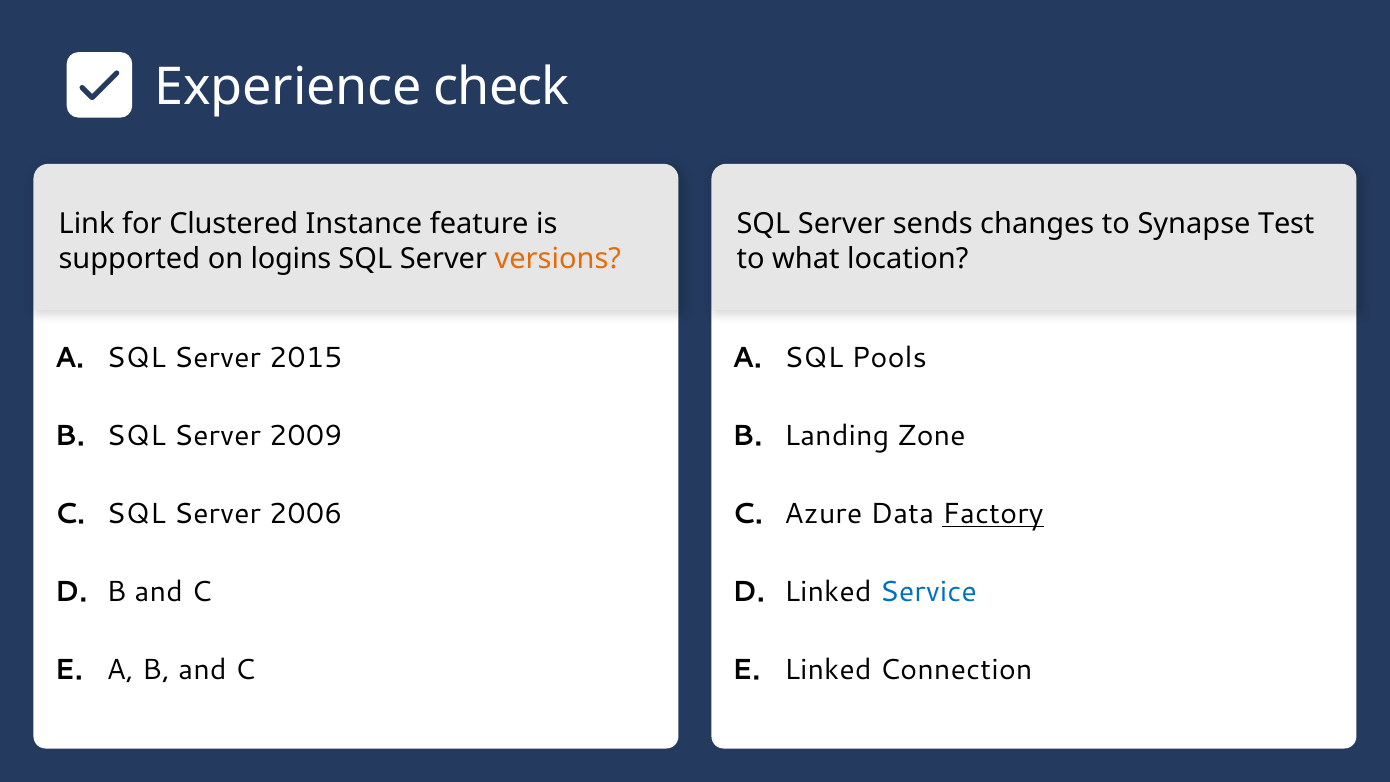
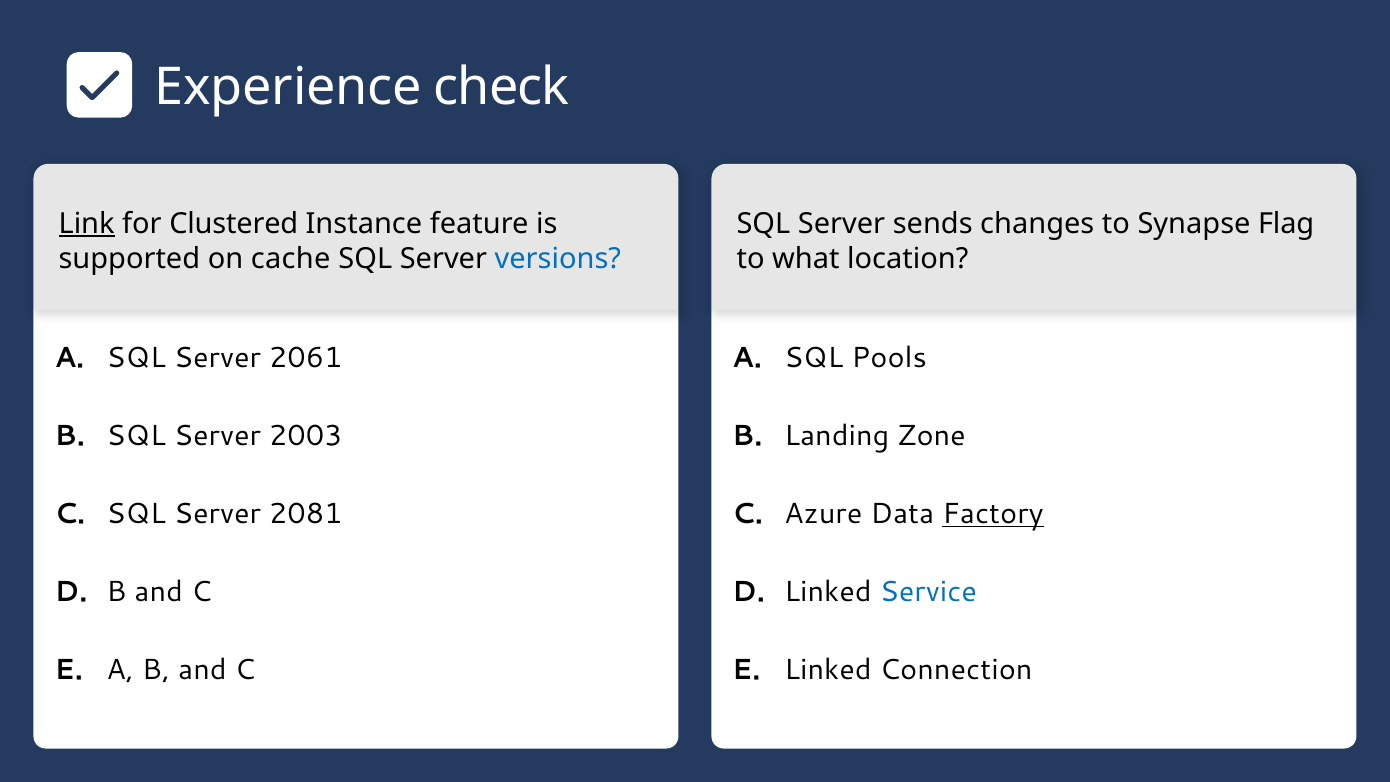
Link underline: none -> present
Test: Test -> Flag
logins: logins -> cache
versions colour: orange -> blue
2015: 2015 -> 2061
2009: 2009 -> 2003
2006: 2006 -> 2081
